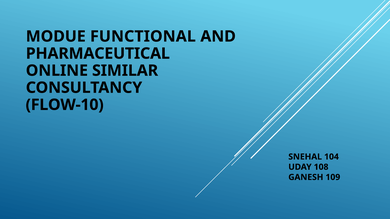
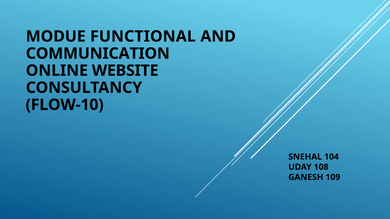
PHARMACEUTICAL: PHARMACEUTICAL -> COMMUNICATION
SIMILAR: SIMILAR -> WEBSITE
